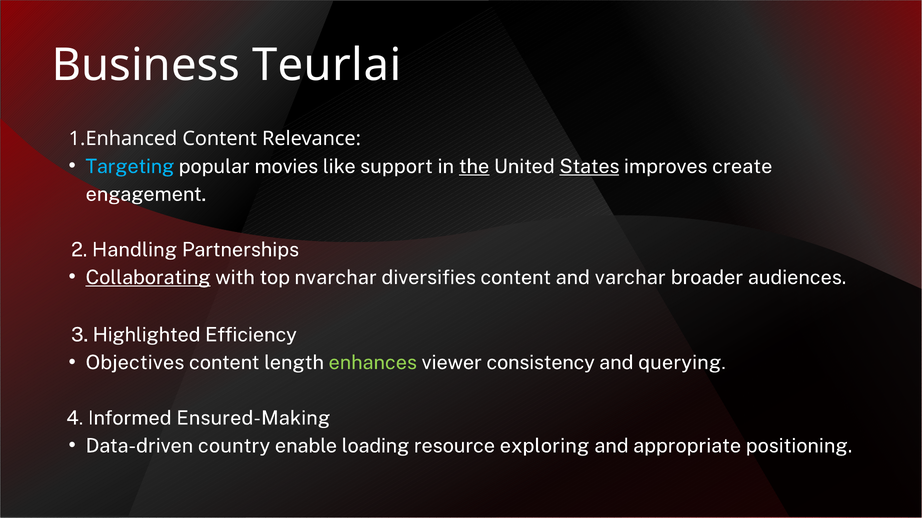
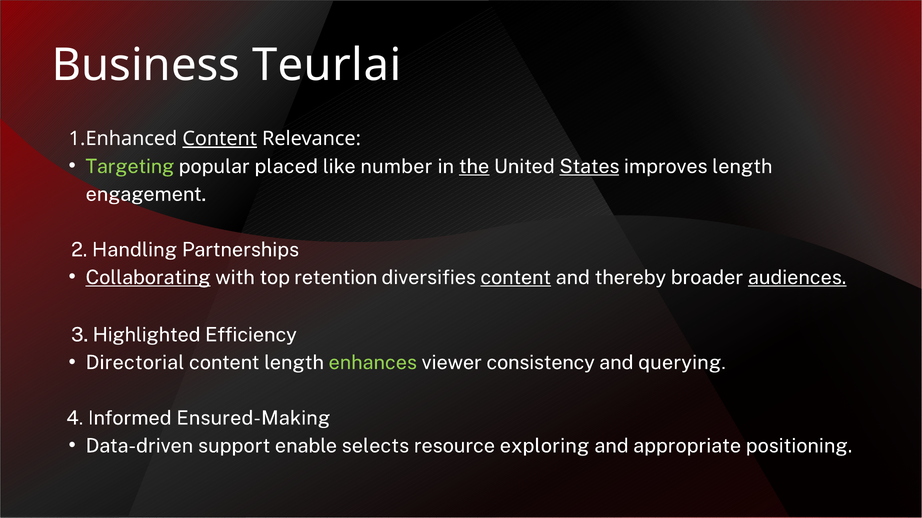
Content at (220, 139) underline: none -> present
Targeting colour: light blue -> light green
movies: movies -> placed
support: support -> number
improves create: create -> length
nvarchar: nvarchar -> retention
content at (516, 278) underline: none -> present
varchar: varchar -> thereby
audiences underline: none -> present
Objectives: Objectives -> Directorial
country: country -> support
loading: loading -> selects
